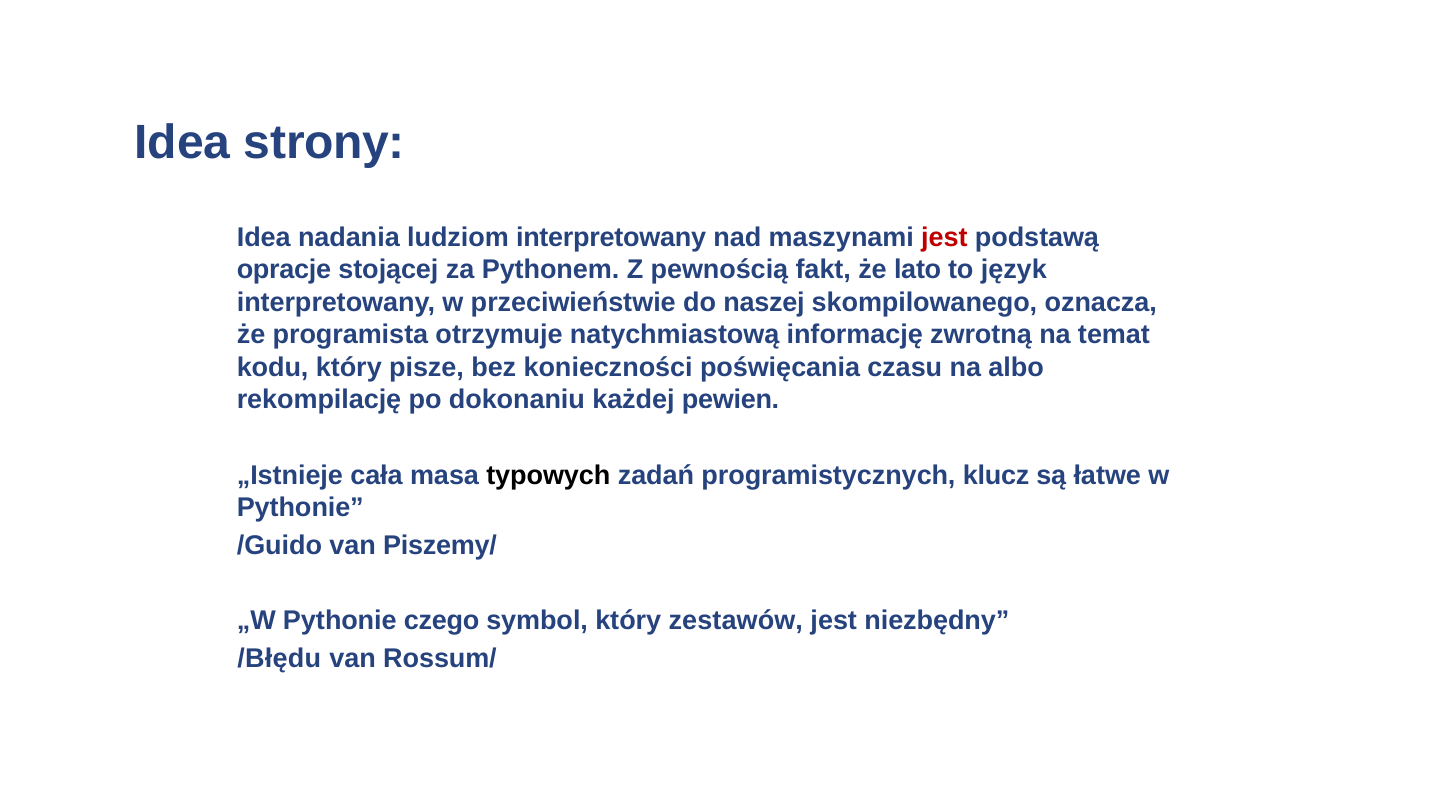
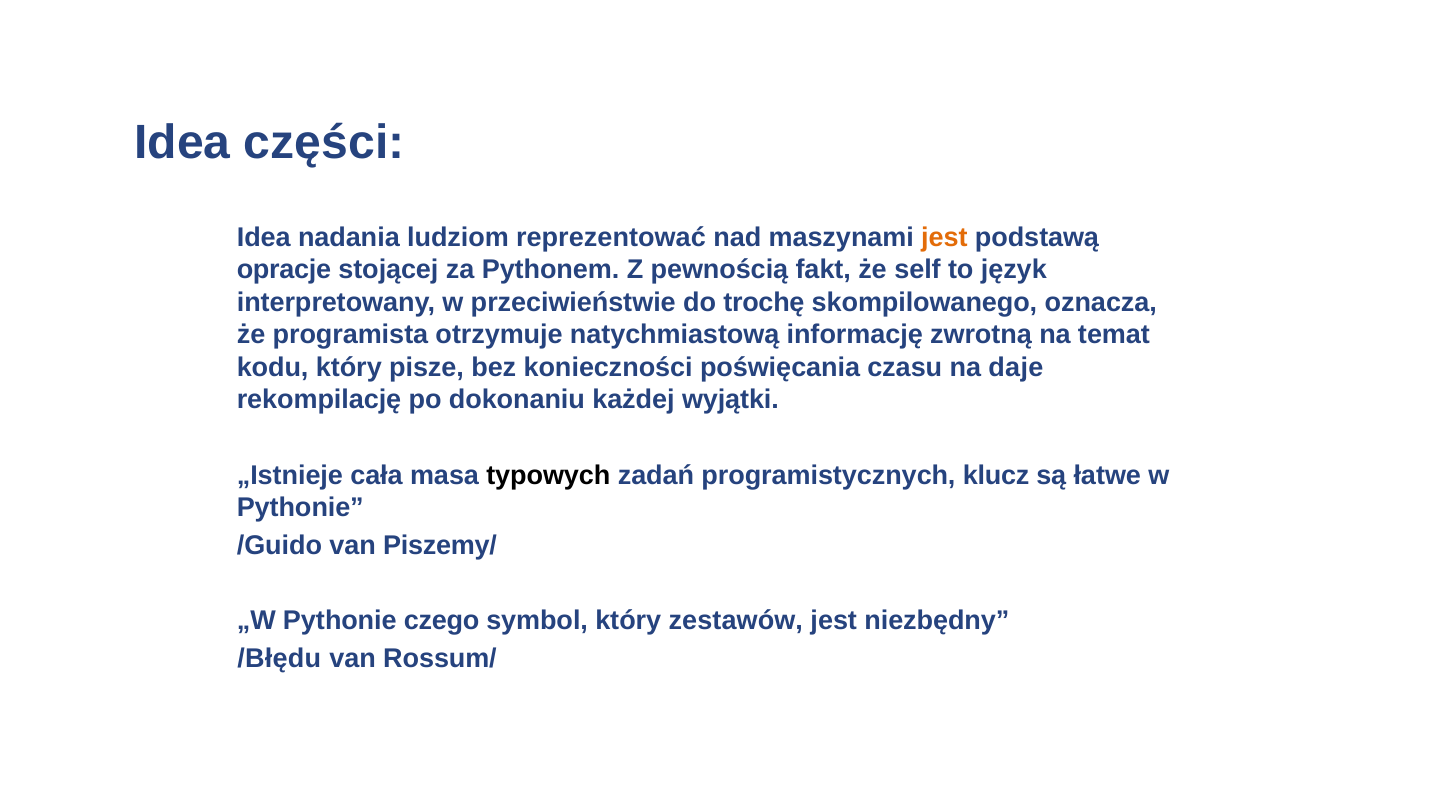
strony: strony -> części
ludziom interpretowany: interpretowany -> reprezentować
jest at (944, 238) colour: red -> orange
lato: lato -> self
naszej: naszej -> trochę
albo: albo -> daje
pewien: pewien -> wyjątki
